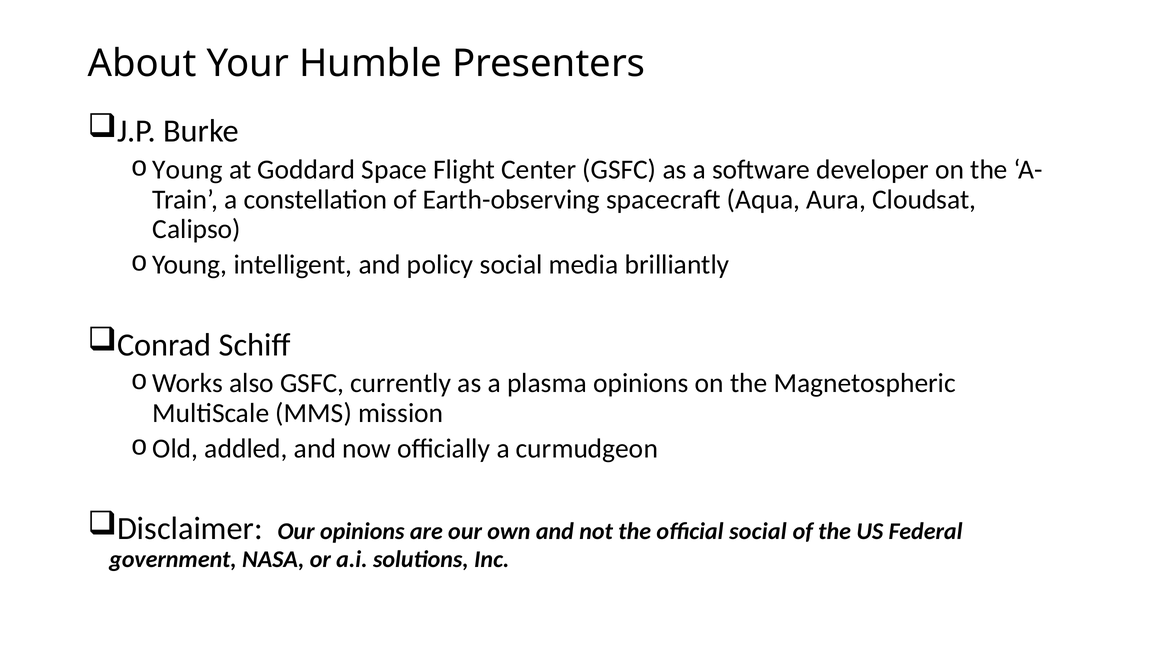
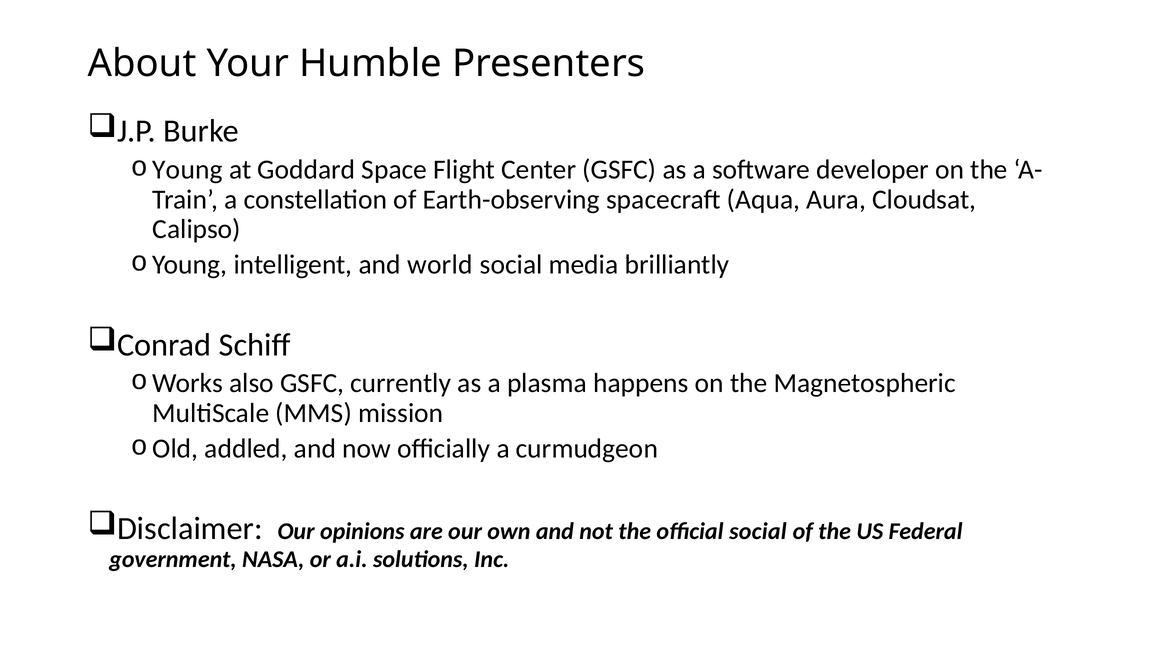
policy: policy -> world
plasma opinions: opinions -> happens
